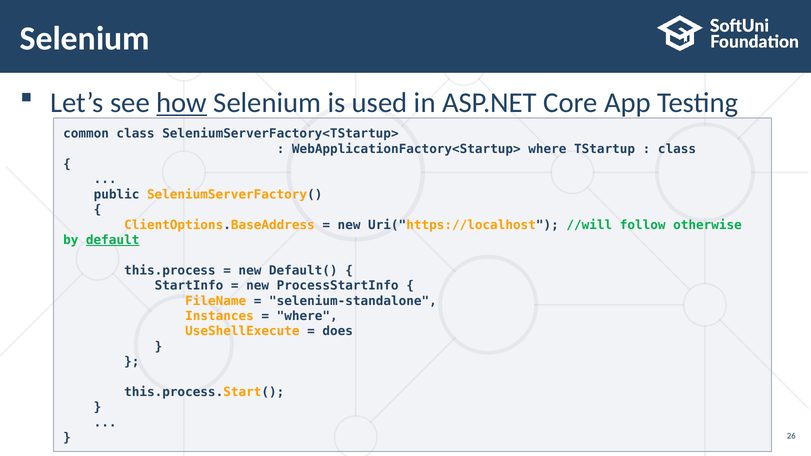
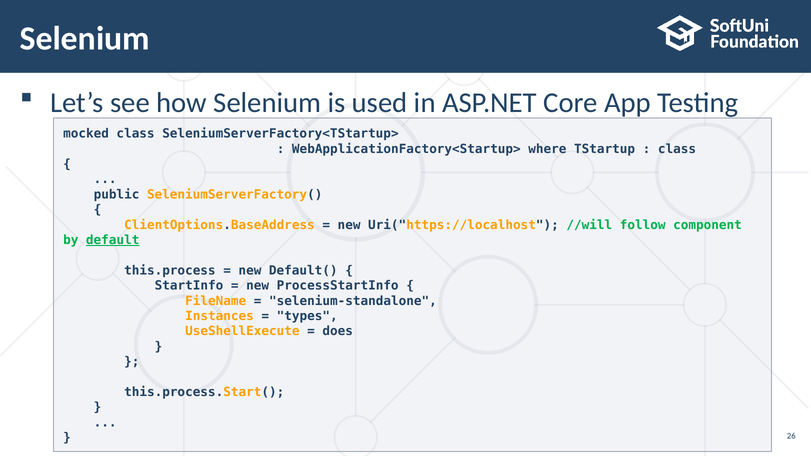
how underline: present -> none
common: common -> mocked
otherwise: otherwise -> component
where at (307, 316): where -> types
